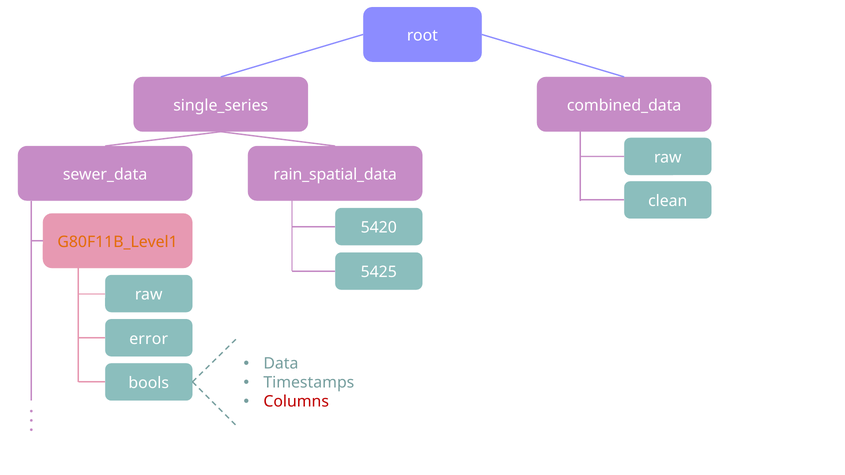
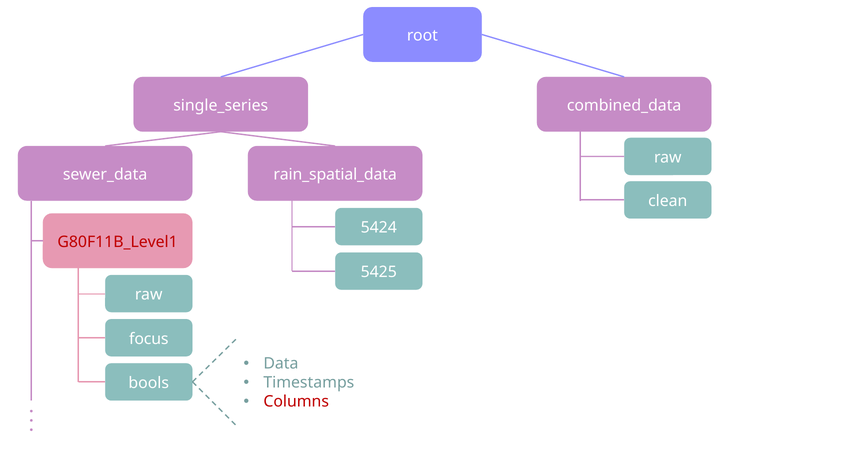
5420: 5420 -> 5424
G80F11B_Level1 colour: orange -> red
error: error -> focus
